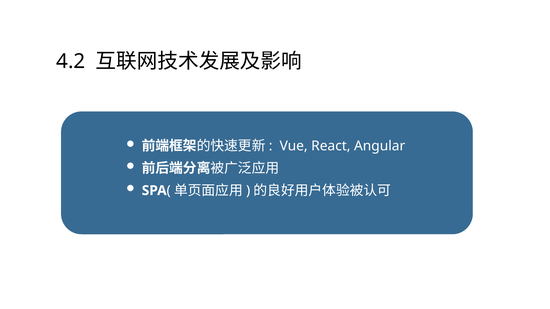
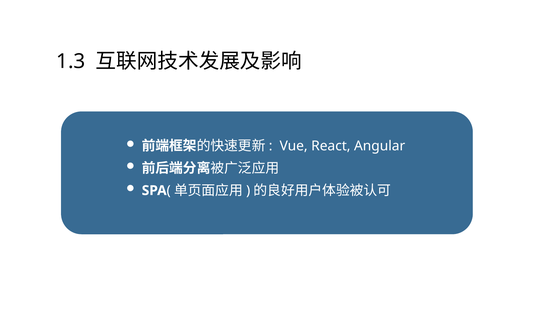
4.2: 4.2 -> 1.3
